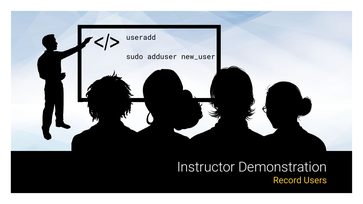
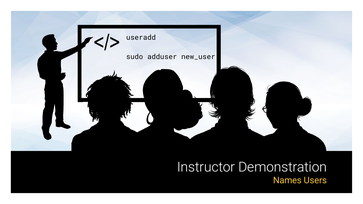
Record: Record -> Names
